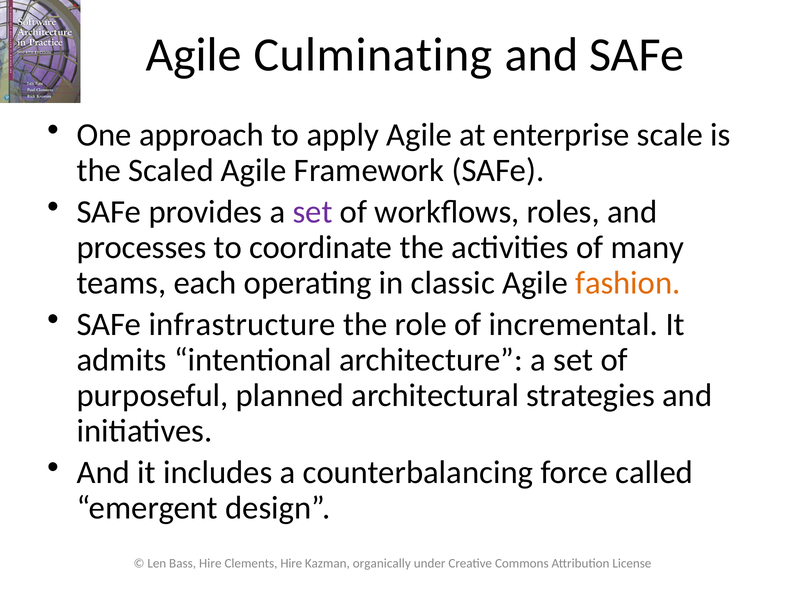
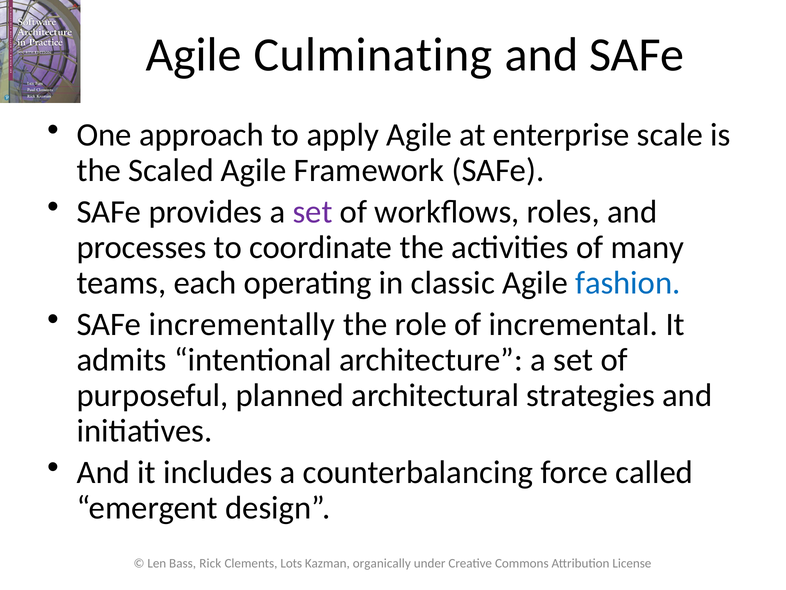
fashion colour: orange -> blue
infrastructure: infrastructure -> incrementally
Bass Hire: Hire -> Rick
Clements Hire: Hire -> Lots
